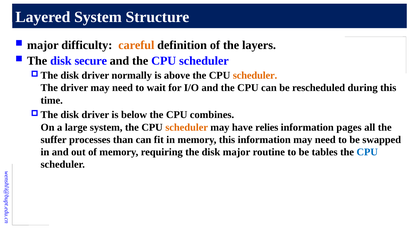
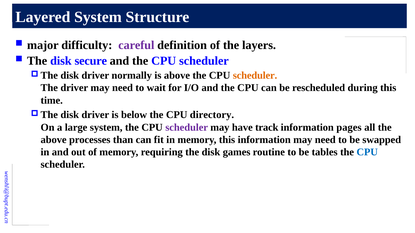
careful colour: orange -> purple
combines: combines -> directory
scheduler at (187, 127) colour: orange -> purple
relies: relies -> track
suffer at (54, 140): suffer -> above
disk major: major -> games
